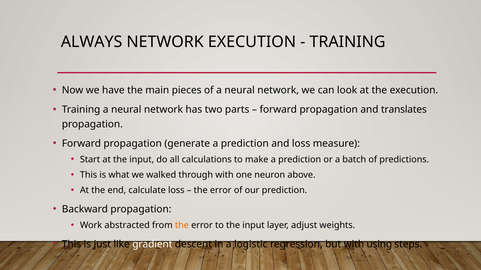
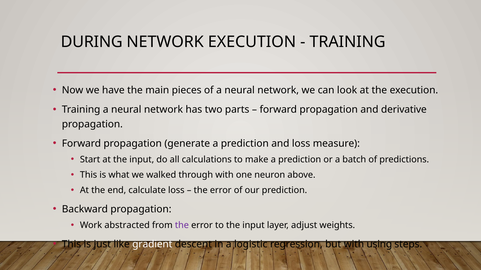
ALWAYS: ALWAYS -> DURING
translates: translates -> derivative
the at (182, 226) colour: orange -> purple
